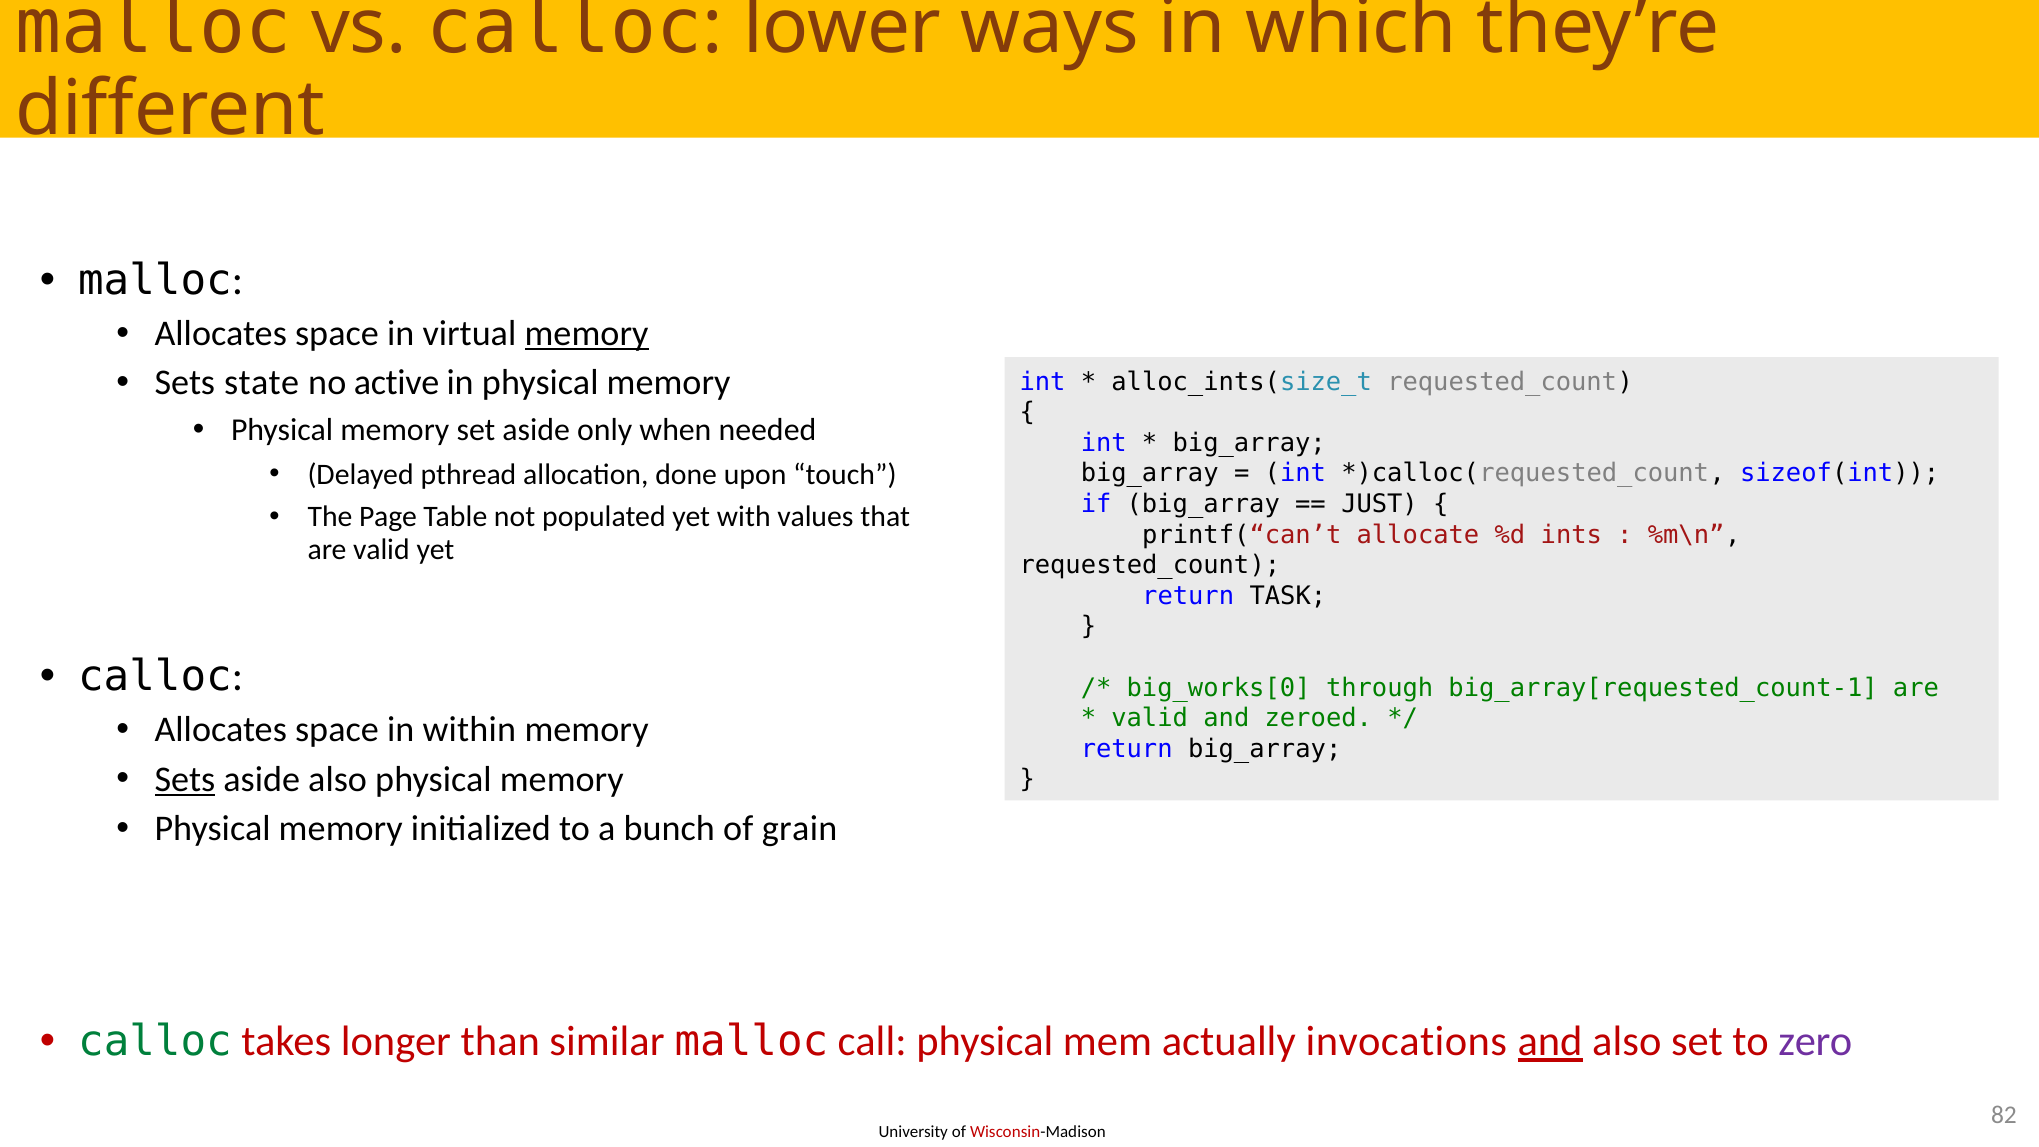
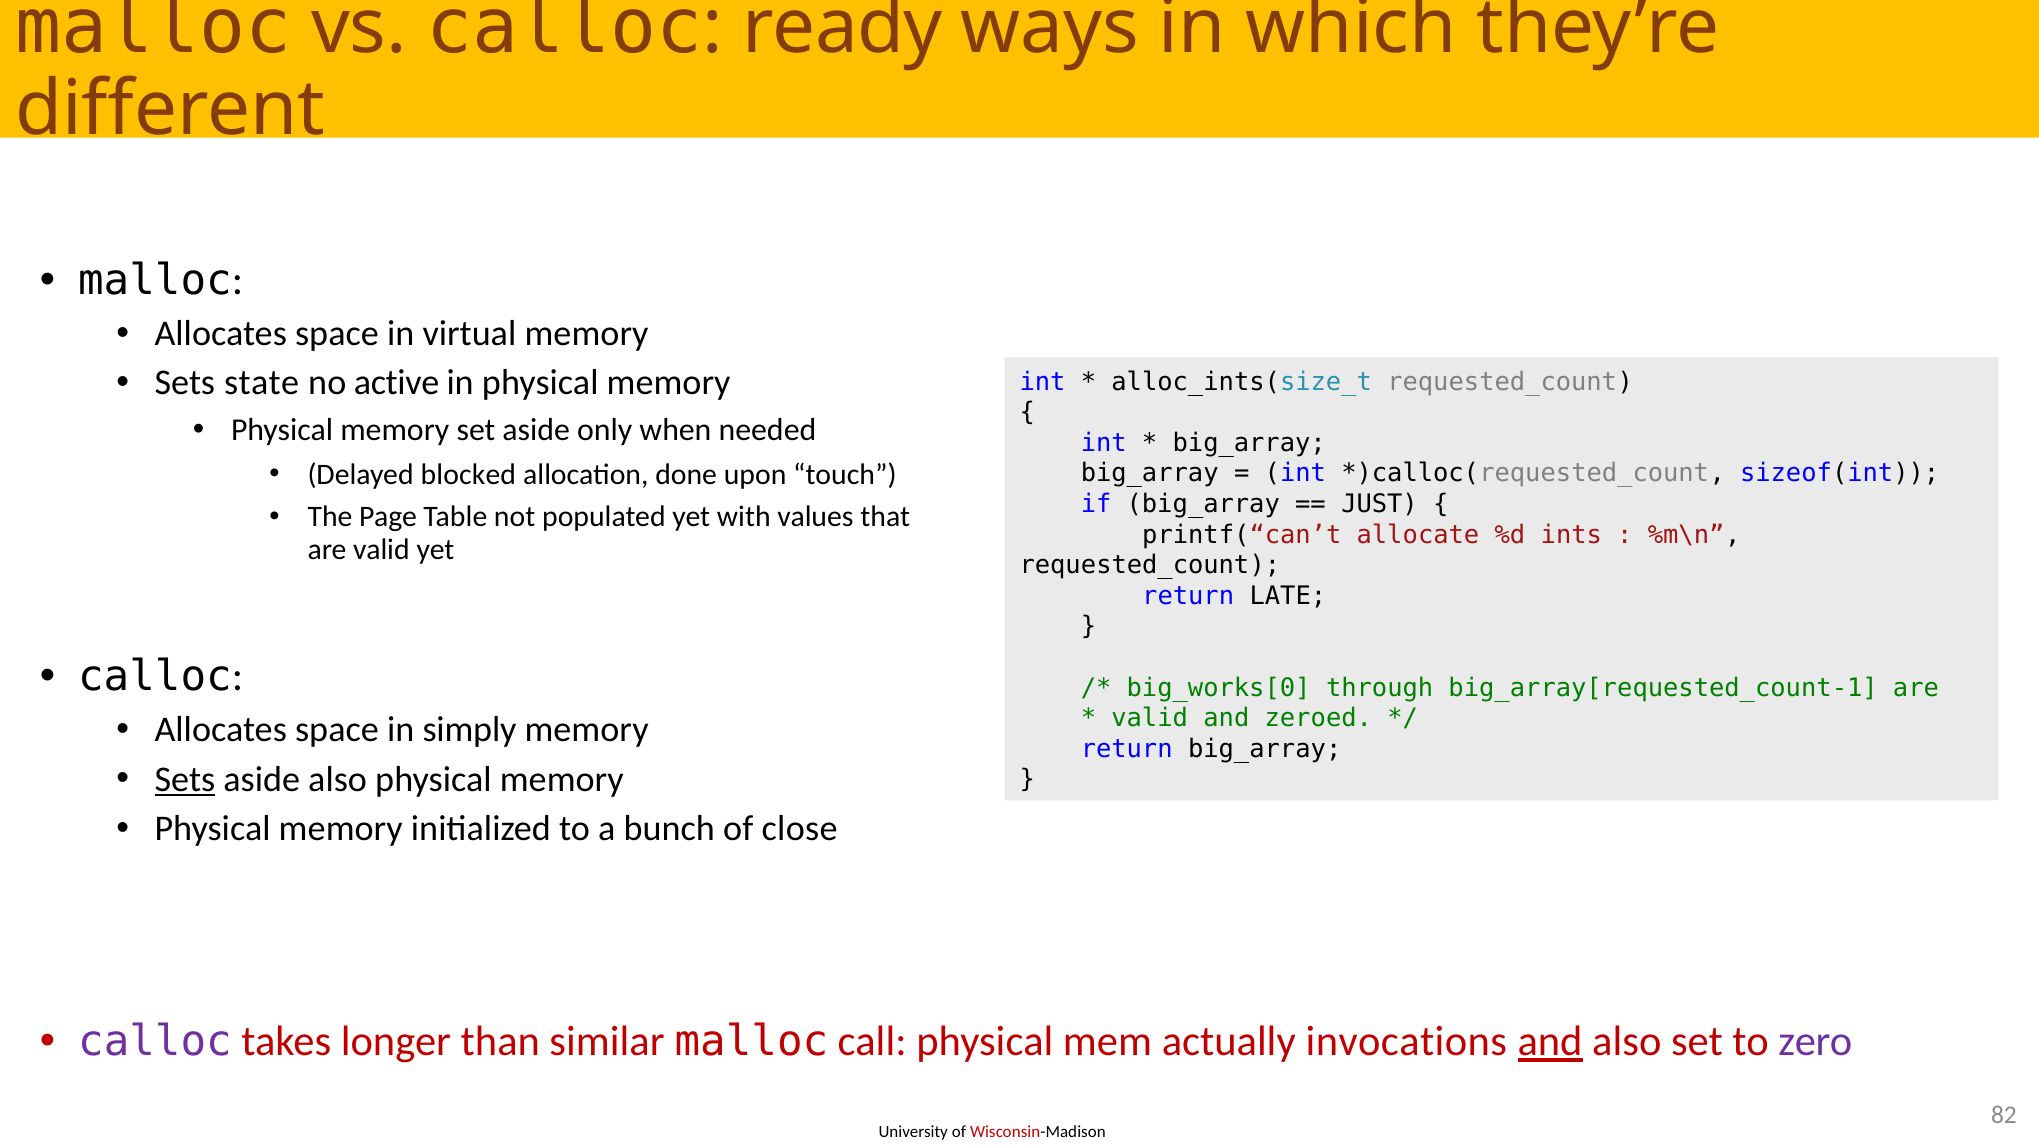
lower: lower -> ready
memory at (587, 333) underline: present -> none
pthread: pthread -> blocked
TASK: TASK -> LATE
within: within -> simply
grain: grain -> close
calloc at (155, 1041) colour: green -> purple
